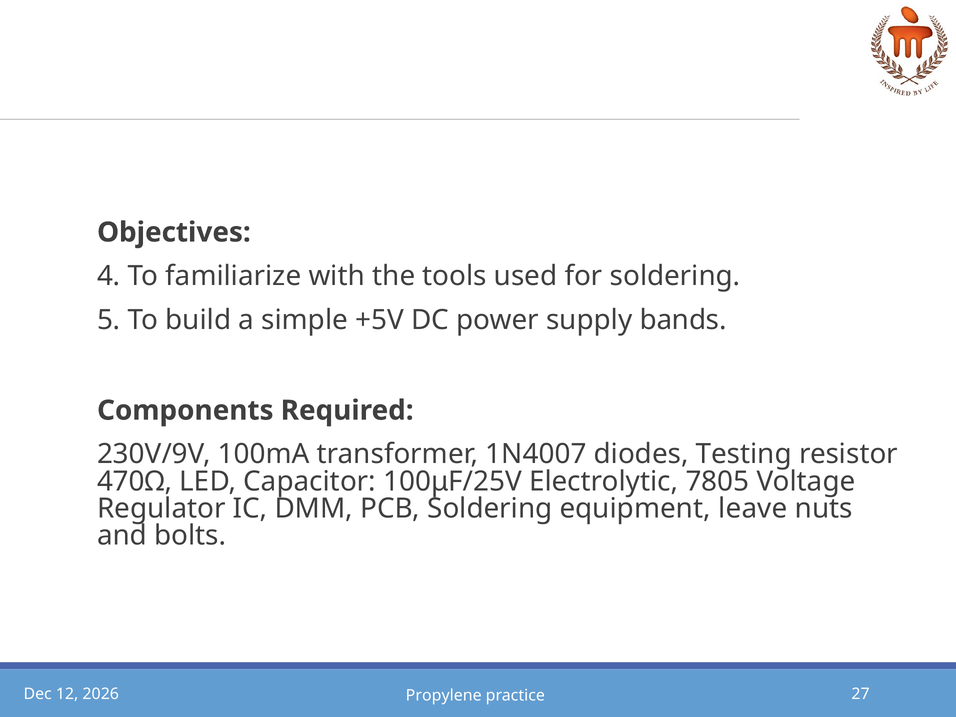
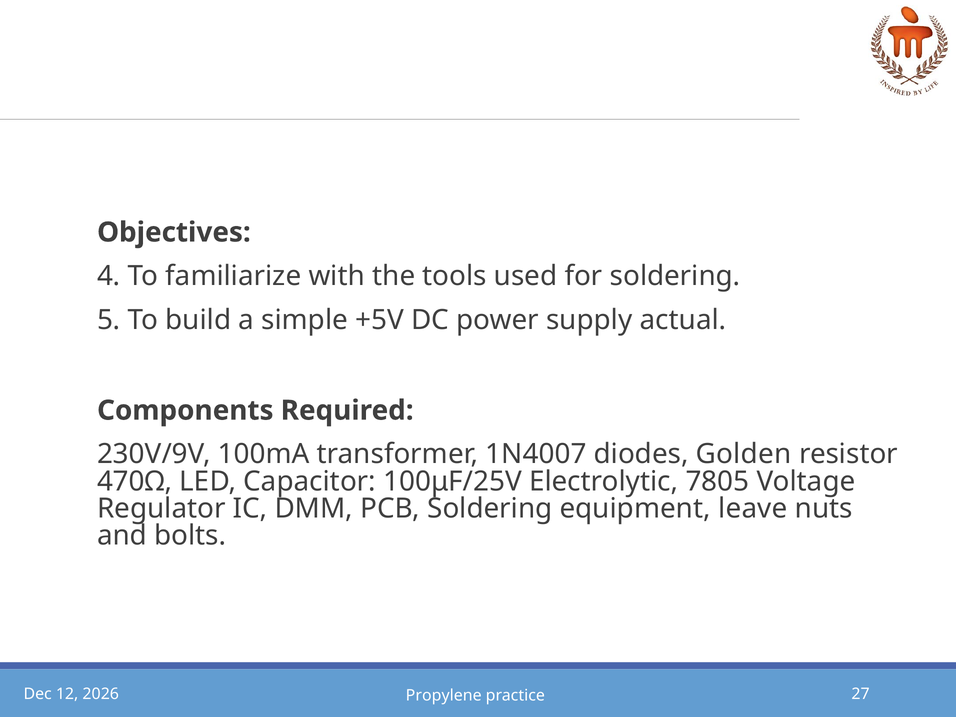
bands: bands -> actual
Testing: Testing -> Golden
